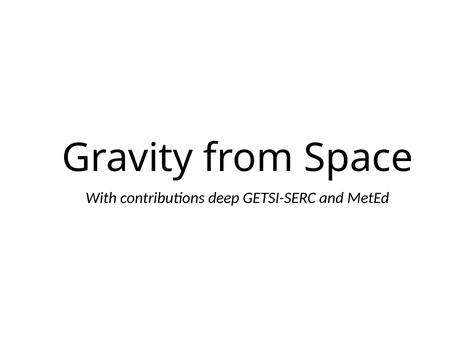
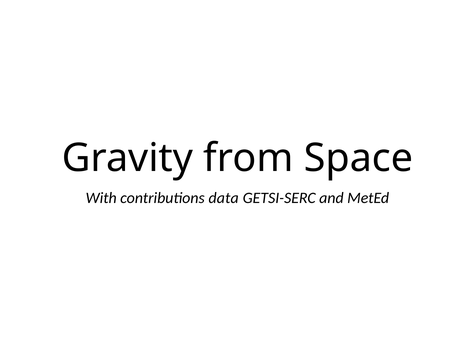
deep: deep -> data
